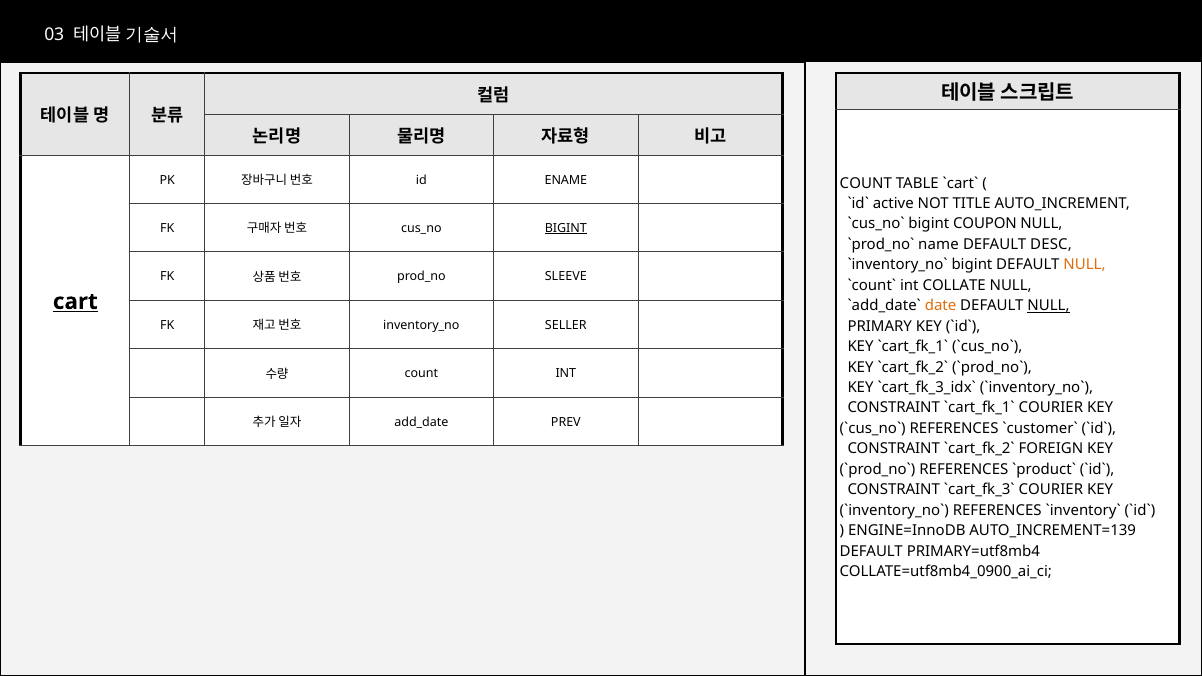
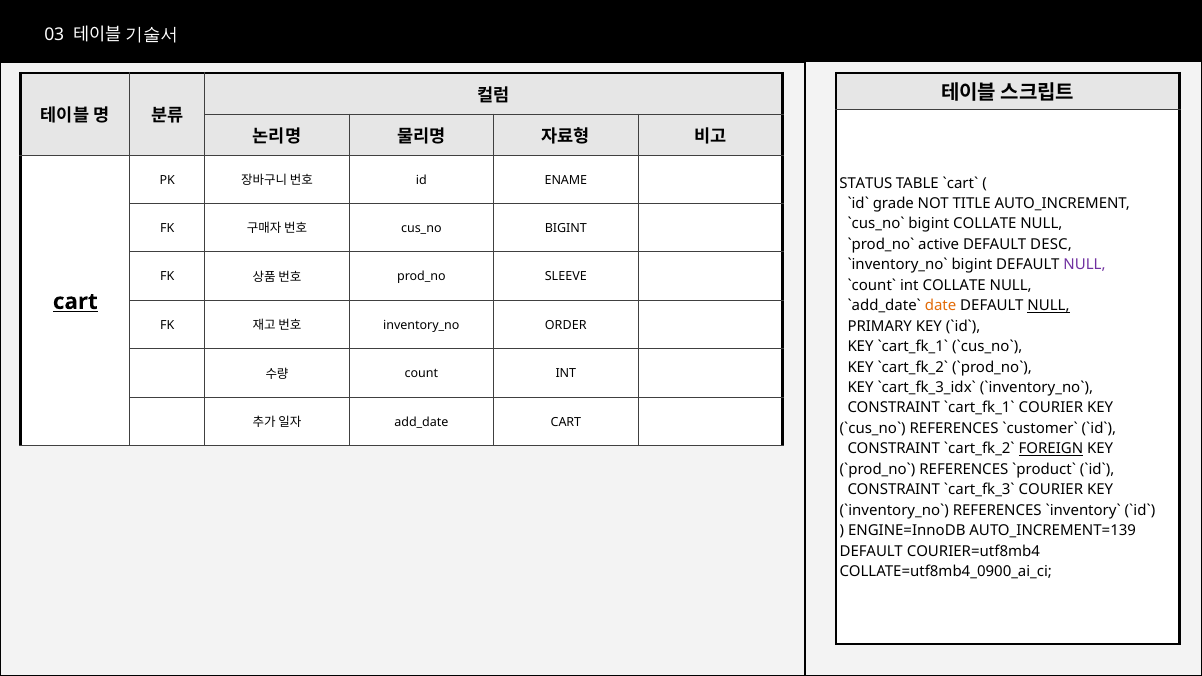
COUNT at (866, 183): COUNT -> STATUS
active: active -> grade
bigint COUPON: COUPON -> COLLATE
BIGINT at (566, 228) underline: present -> none
name: name -> active
NULL at (1085, 265) colour: orange -> purple
SELLER: SELLER -> ORDER
PREV at (566, 422): PREV -> CART
FOREIGN underline: none -> present
PRIMARY=utf8mb4: PRIMARY=utf8mb4 -> COURIER=utf8mb4
